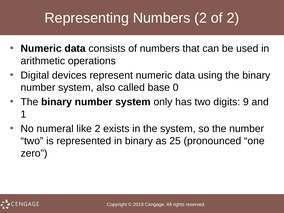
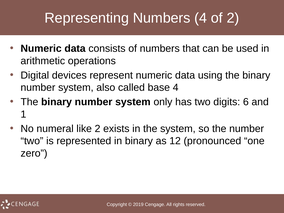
Numbers 2: 2 -> 4
base 0: 0 -> 4
9: 9 -> 6
25: 25 -> 12
